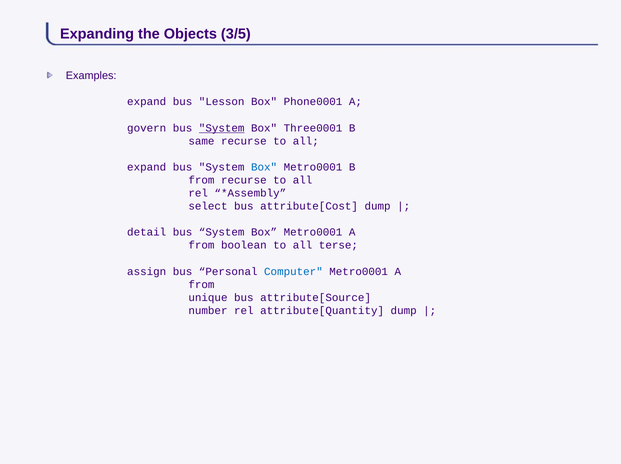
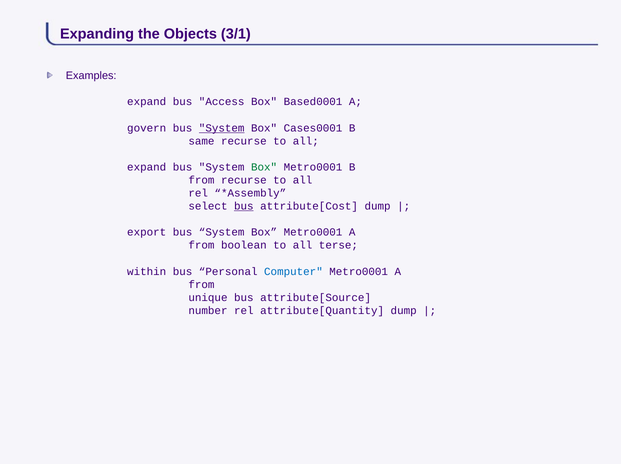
3/5: 3/5 -> 3/1
Lesson: Lesson -> Access
Phone0001: Phone0001 -> Based0001
Three0001: Three0001 -> Cases0001
Box at (264, 167) colour: blue -> green
bus at (244, 206) underline: none -> present
detail: detail -> export
assign: assign -> within
